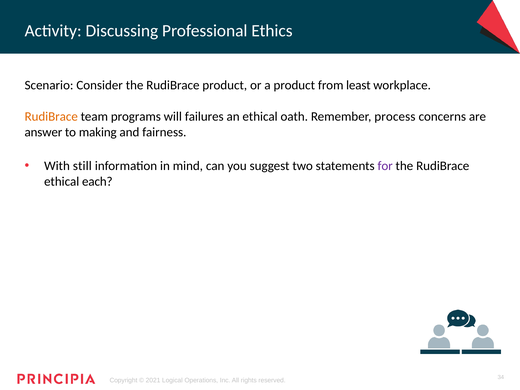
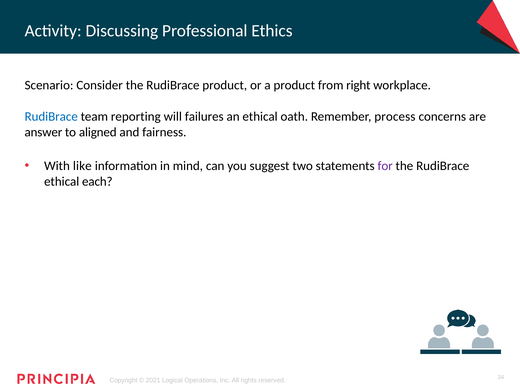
least: least -> right
RudiBrace at (51, 117) colour: orange -> blue
programs: programs -> reporting
making: making -> aligned
still: still -> like
